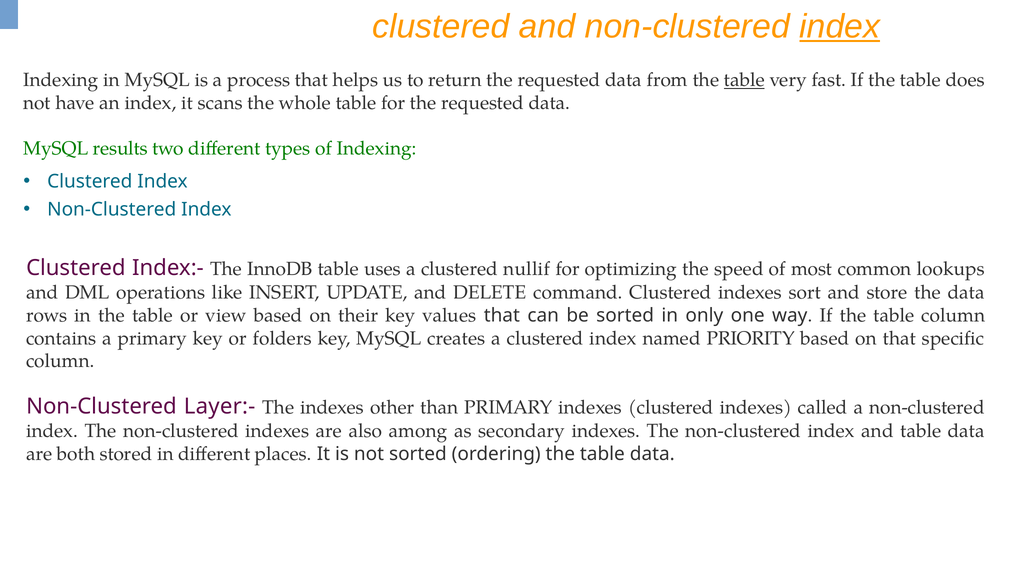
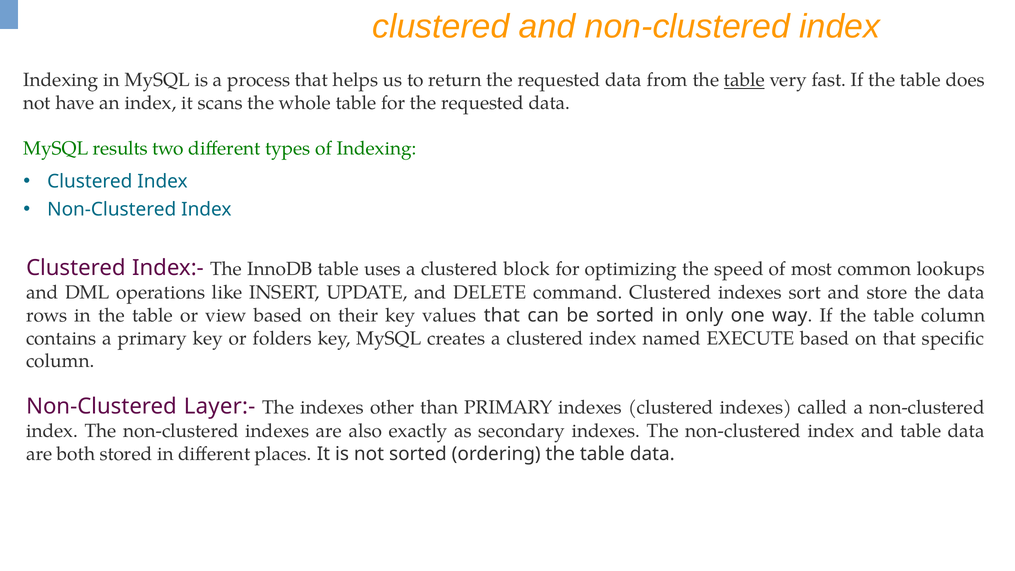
index at (840, 26) underline: present -> none
nullif: nullif -> block
PRIORITY: PRIORITY -> EXECUTE
among: among -> exactly
